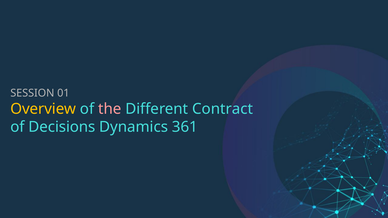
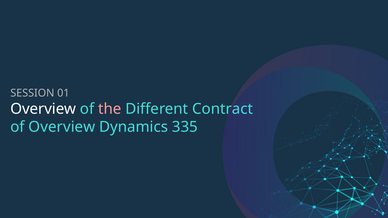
Overview at (43, 109) colour: yellow -> white
of Decisions: Decisions -> Overview
361: 361 -> 335
